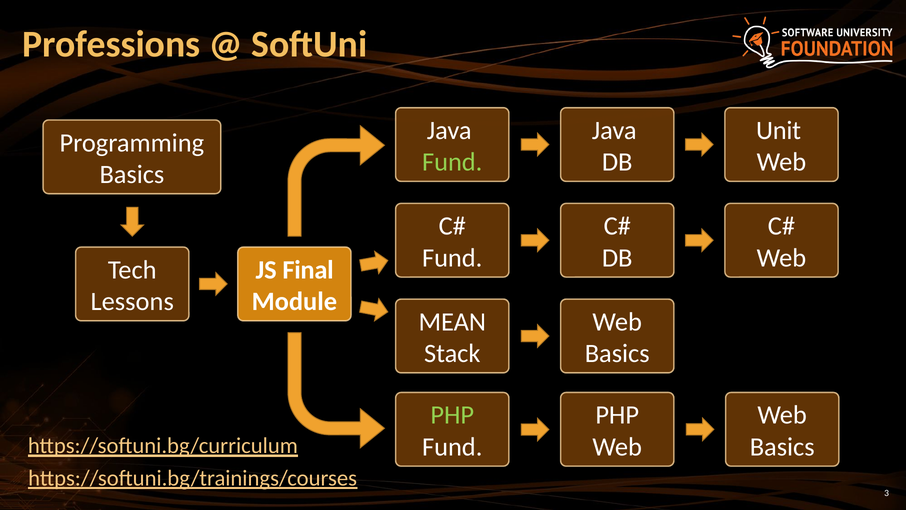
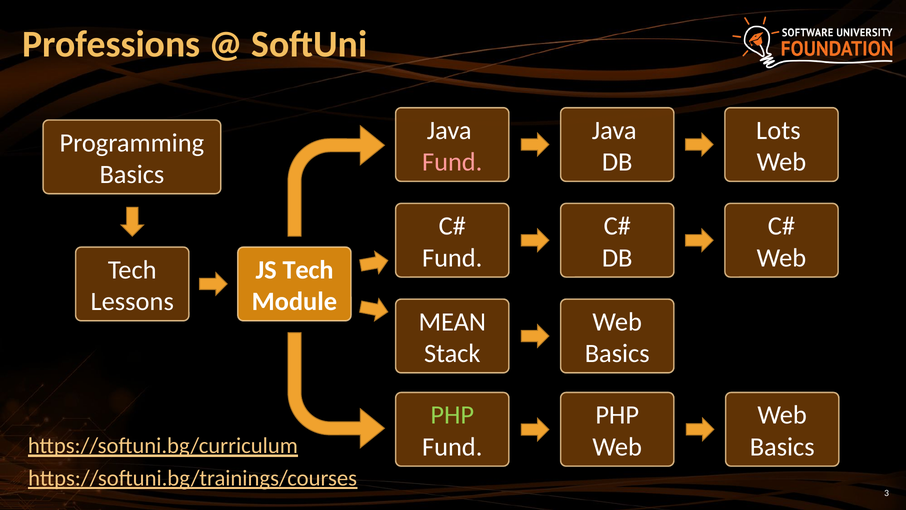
Unit: Unit -> Lots
Fund at (452, 162) colour: light green -> pink
JS Final: Final -> Tech
